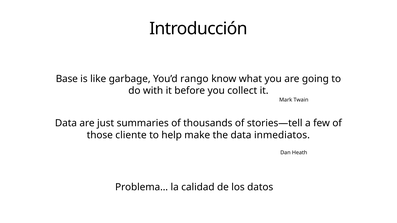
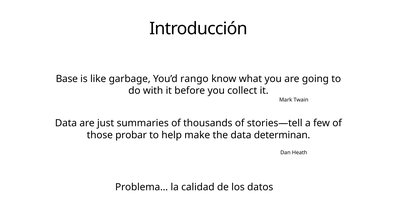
cliente: cliente -> probar
inmediatos: inmediatos -> determinan
